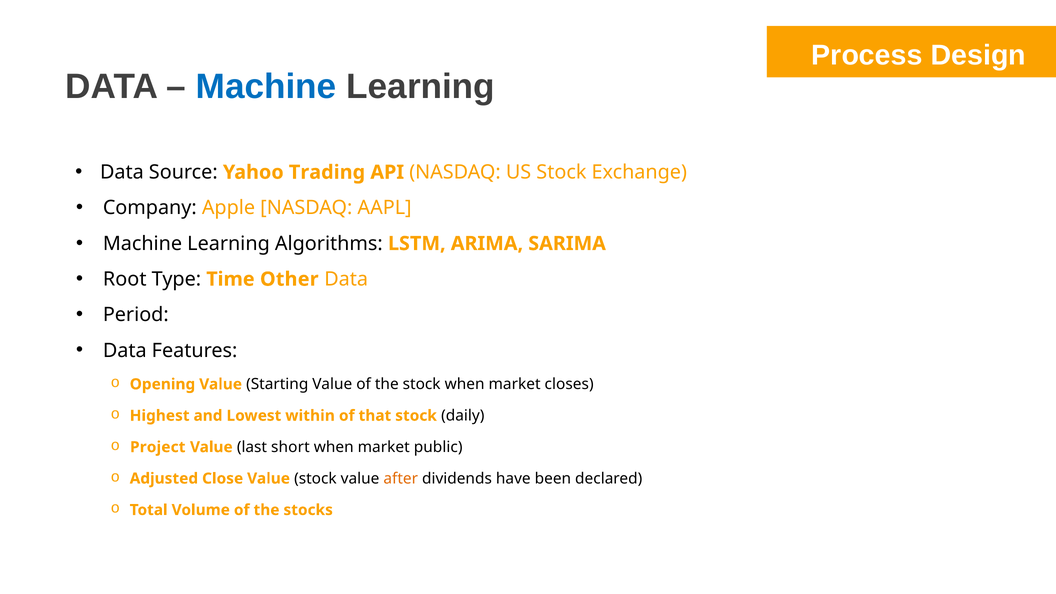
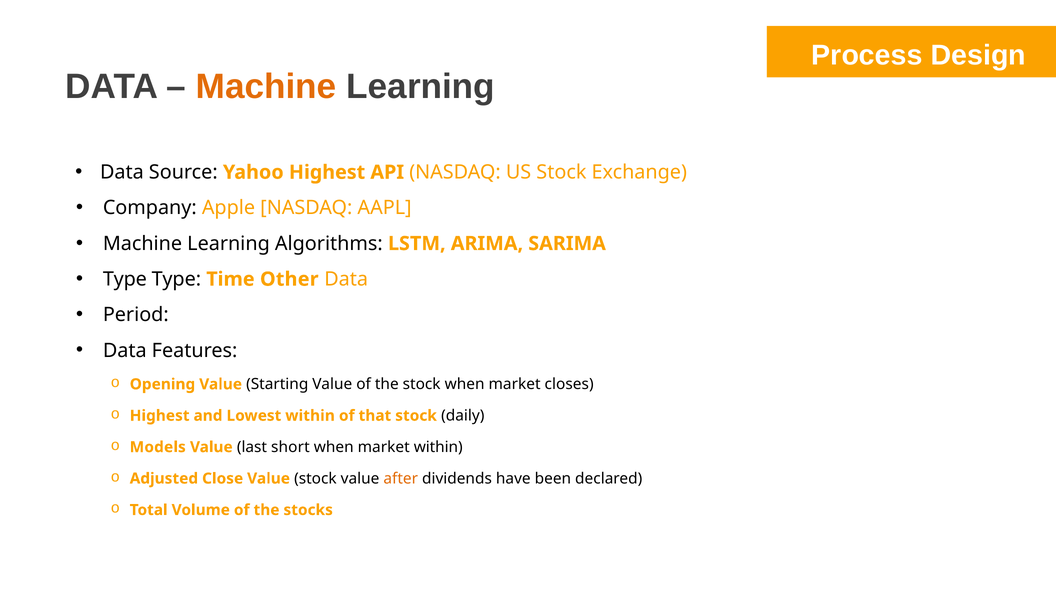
Machine at (266, 87) colour: blue -> orange
Yahoo Trading: Trading -> Highest
Root at (125, 279): Root -> Type
Project: Project -> Models
market public: public -> within
